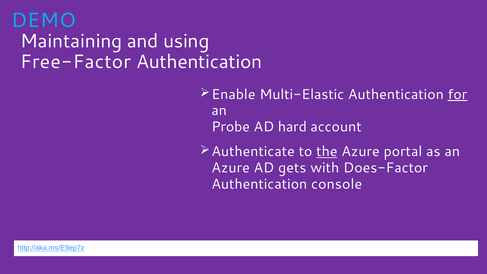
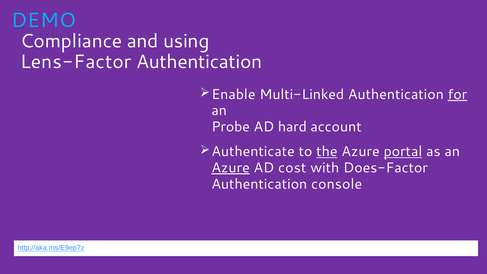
Maintaining: Maintaining -> Compliance
Free-Factor: Free-Factor -> Lens-Factor
Multi-Elastic: Multi-Elastic -> Multi-Linked
portal underline: none -> present
Azure at (231, 168) underline: none -> present
gets: gets -> cost
